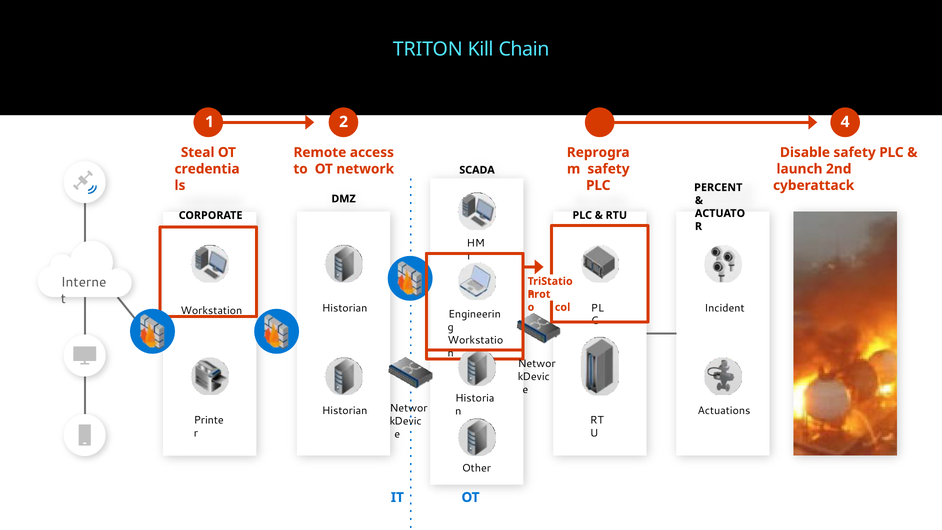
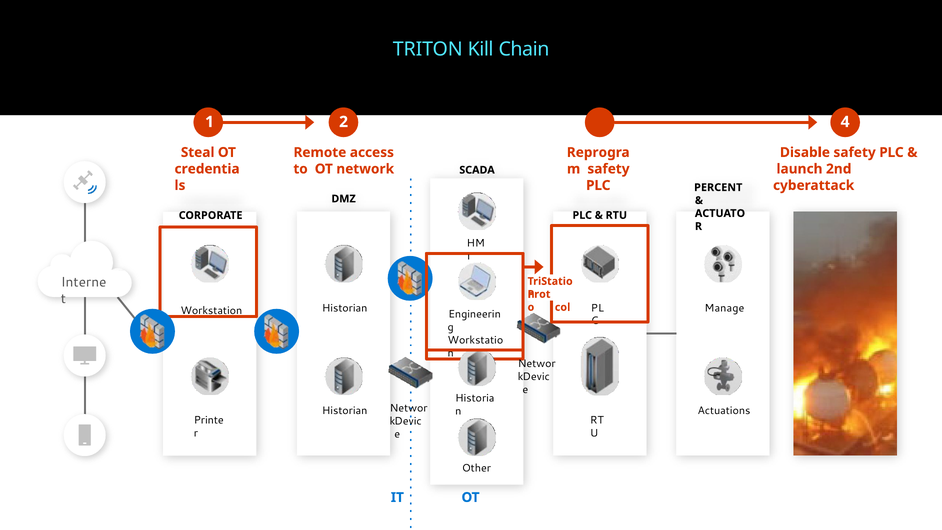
Incident: Incident -> Manage
